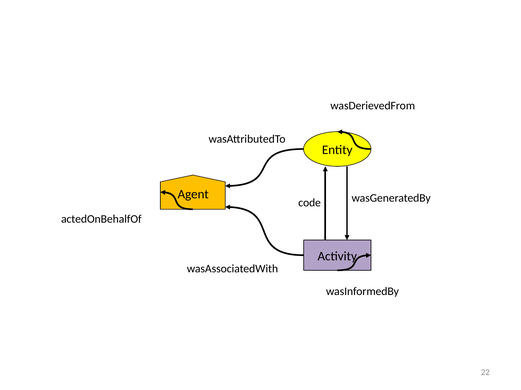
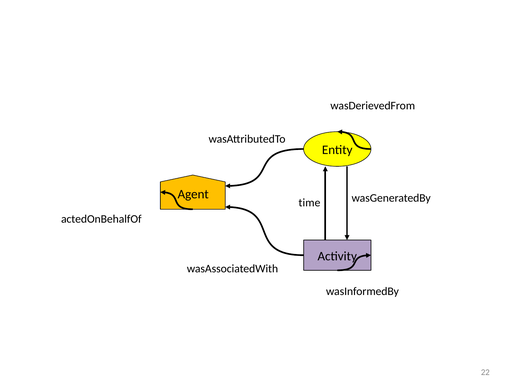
code: code -> time
